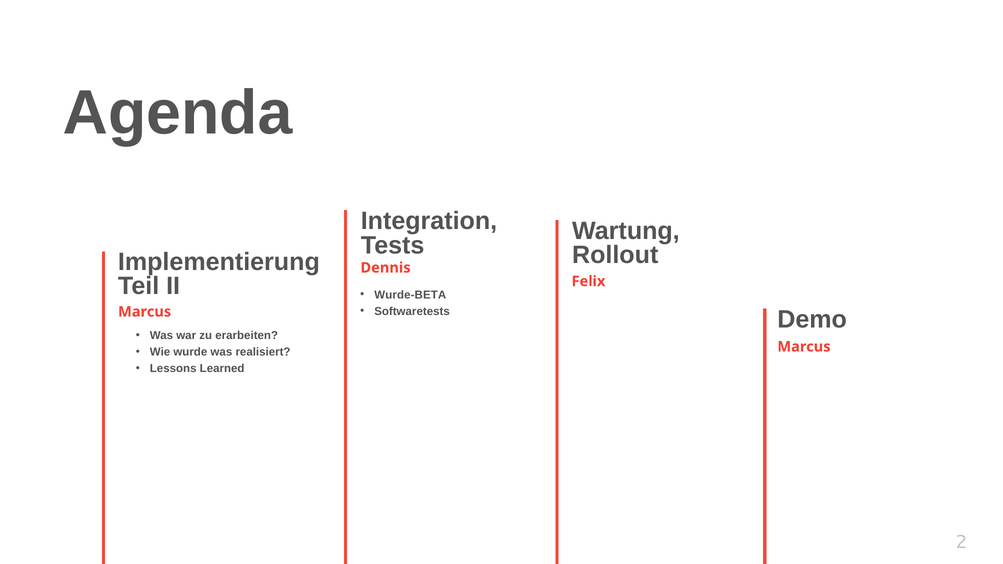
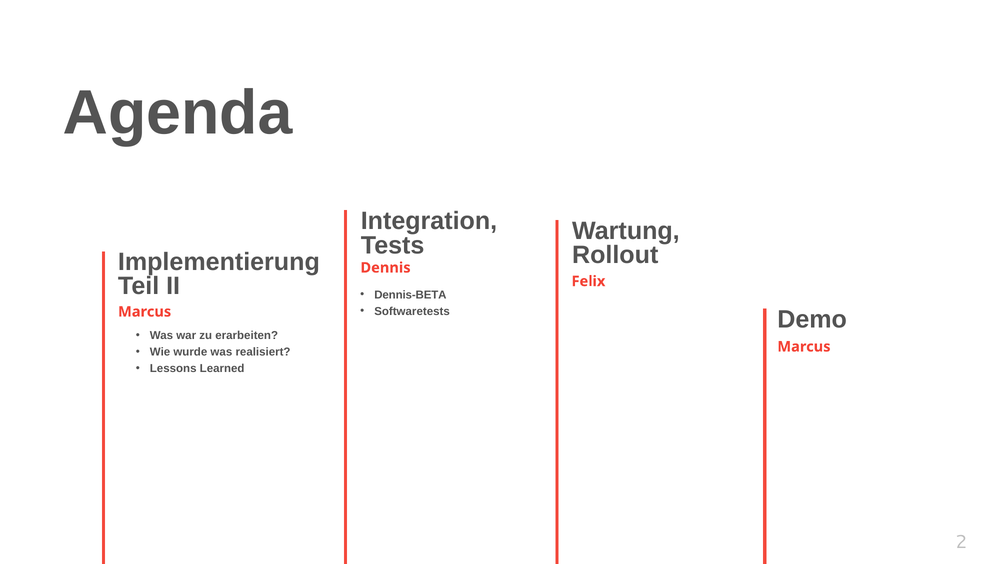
Wurde-BETA: Wurde-BETA -> Dennis-BETA
